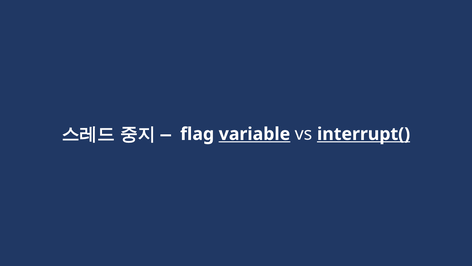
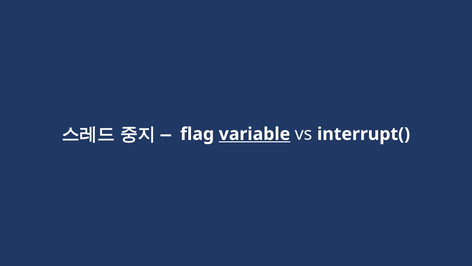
interrupt( underline: present -> none
